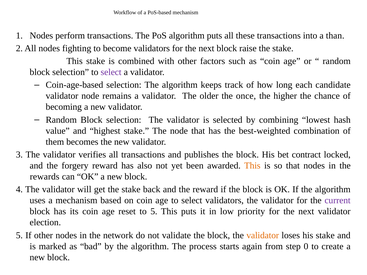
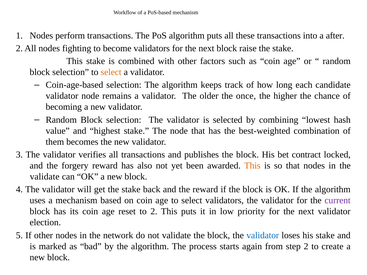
than: than -> after
select at (111, 72) colour: purple -> orange
rewards at (45, 177): rewards -> validate
to 5: 5 -> 2
validator at (263, 236) colour: orange -> blue
step 0: 0 -> 2
